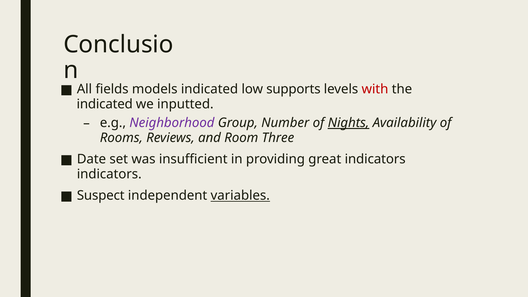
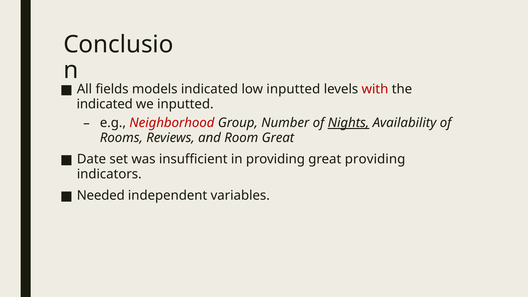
low supports: supports -> inputted
Neighborhood colour: purple -> red
Room Three: Three -> Great
great indicators: indicators -> providing
Suspect: Suspect -> Needed
variables underline: present -> none
